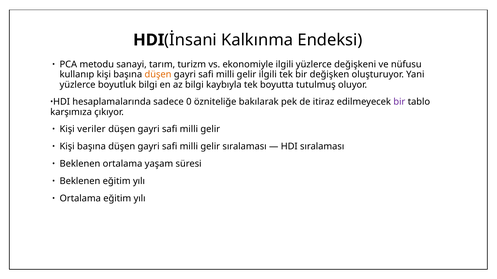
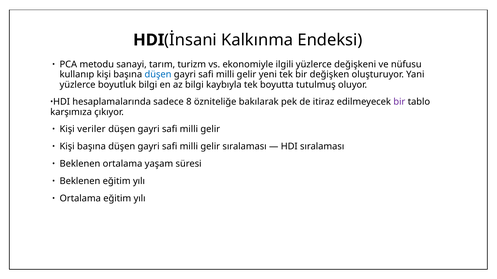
düşen at (158, 75) colour: orange -> blue
gelir ilgili: ilgili -> yeni
0: 0 -> 8
